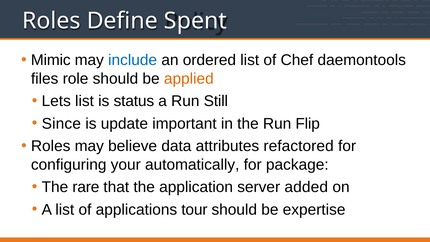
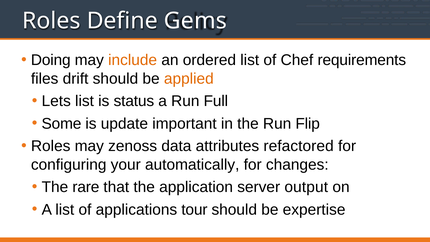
Spent: Spent -> Gems
Mimic: Mimic -> Doing
include colour: blue -> orange
daemontools: daemontools -> requirements
role: role -> drift
Still: Still -> Full
Since: Since -> Some
believe: believe -> zenoss
package: package -> changes
added: added -> output
